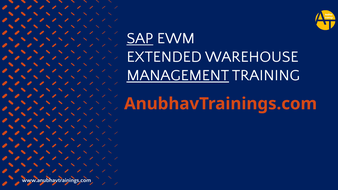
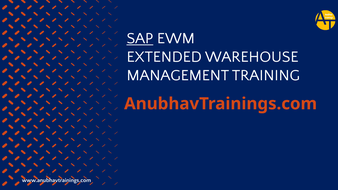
MANAGEMENT underline: present -> none
